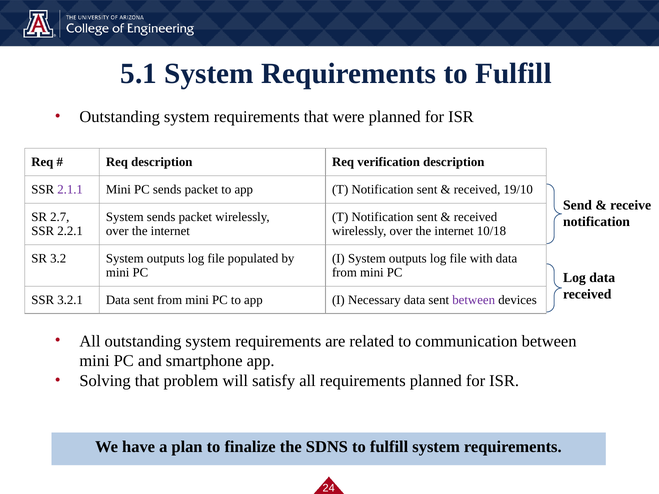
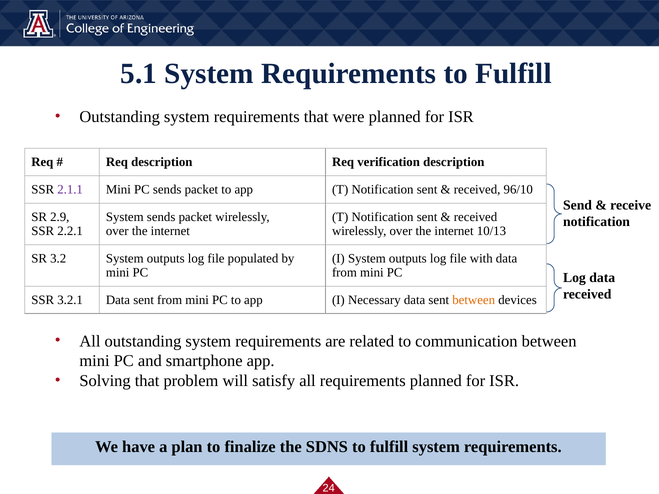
19/10: 19/10 -> 96/10
2.7: 2.7 -> 2.9
10/18: 10/18 -> 10/13
between at (474, 300) colour: purple -> orange
